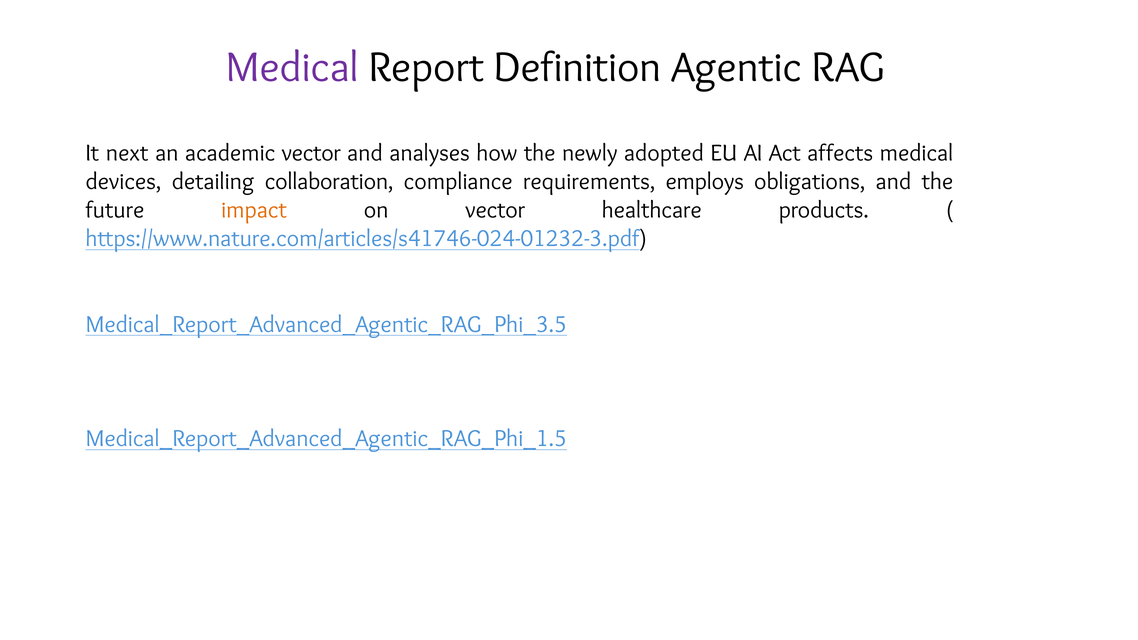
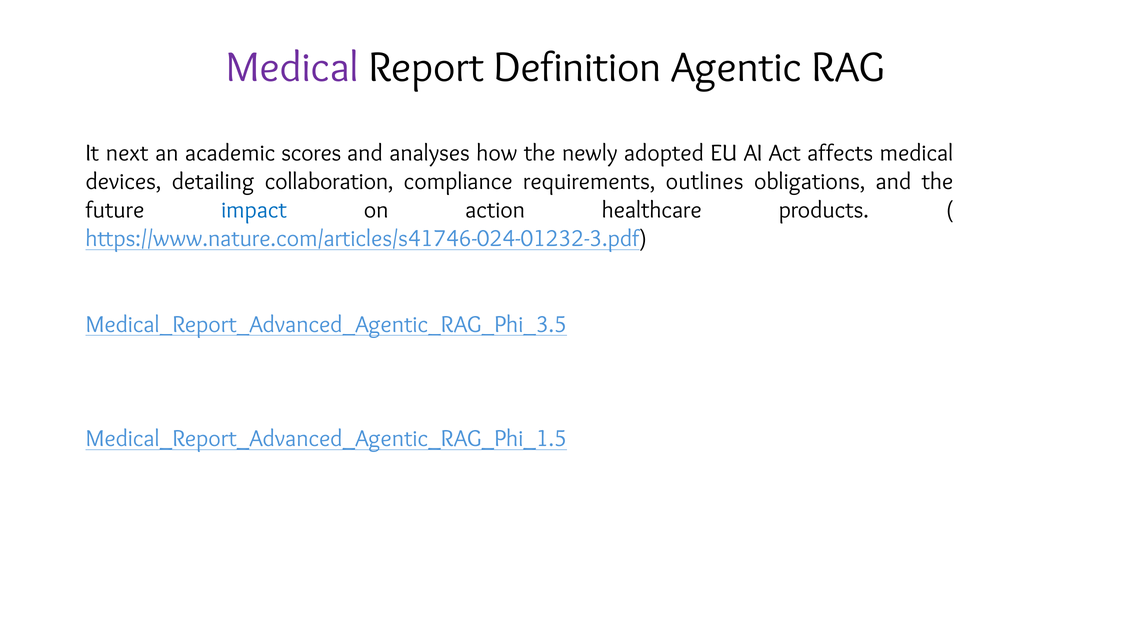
academic vector: vector -> scores
employs: employs -> outlines
impact colour: orange -> blue
on vector: vector -> action
